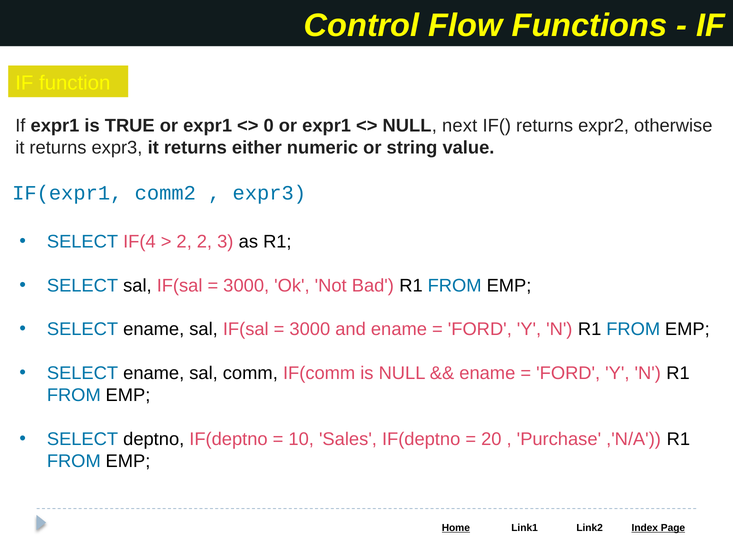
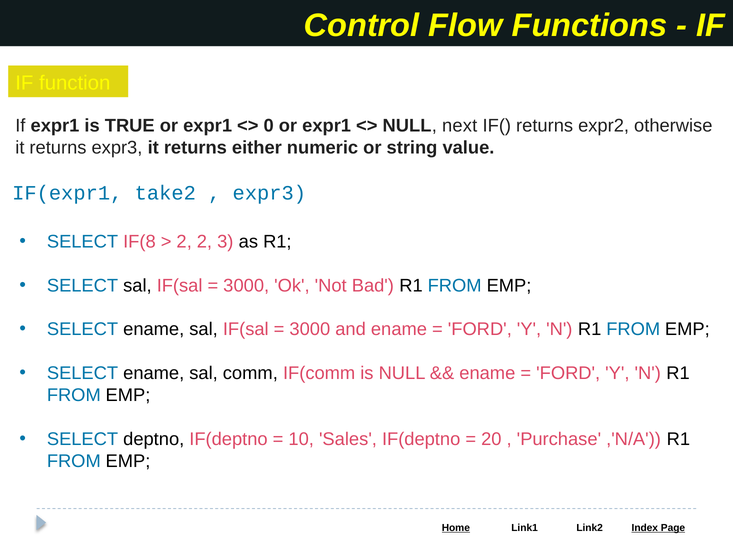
comm2: comm2 -> take2
IF(4: IF(4 -> IF(8
